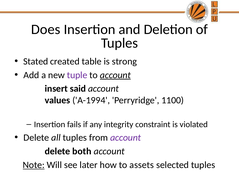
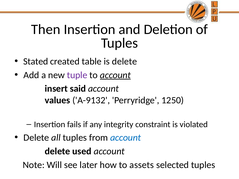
Does: Does -> Then
is strong: strong -> delete
A-1994: A-1994 -> A-9132
1100: 1100 -> 1250
account at (126, 138) colour: purple -> blue
both: both -> used
Note underline: present -> none
